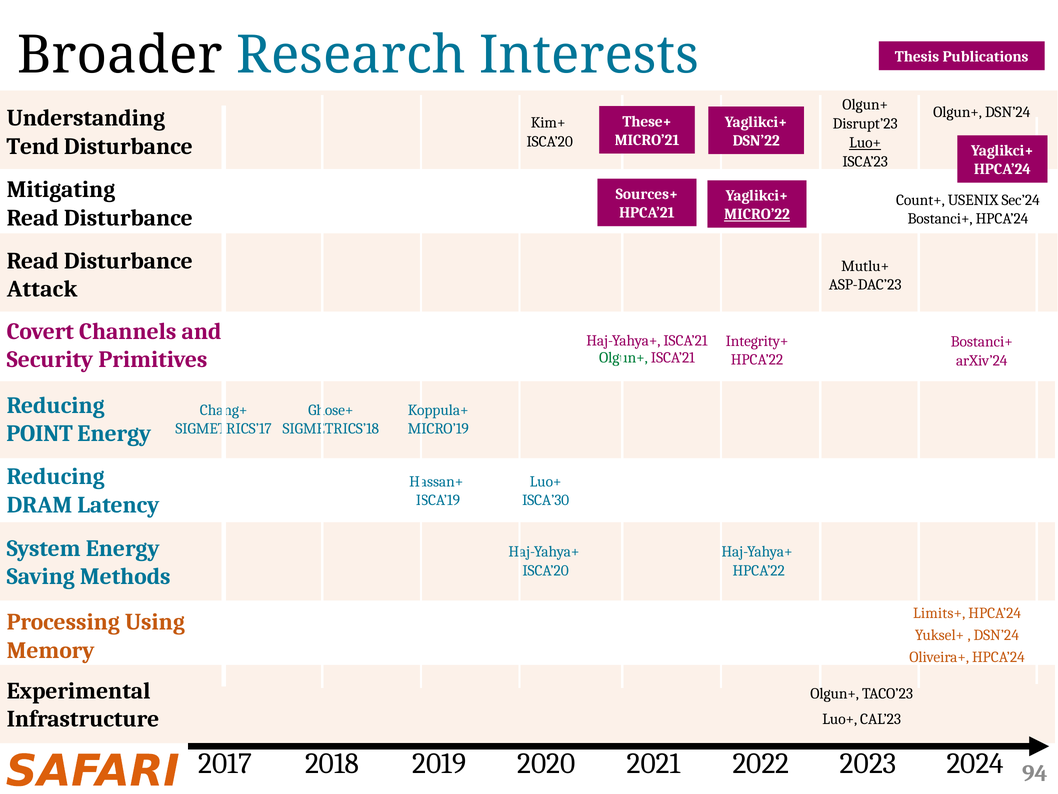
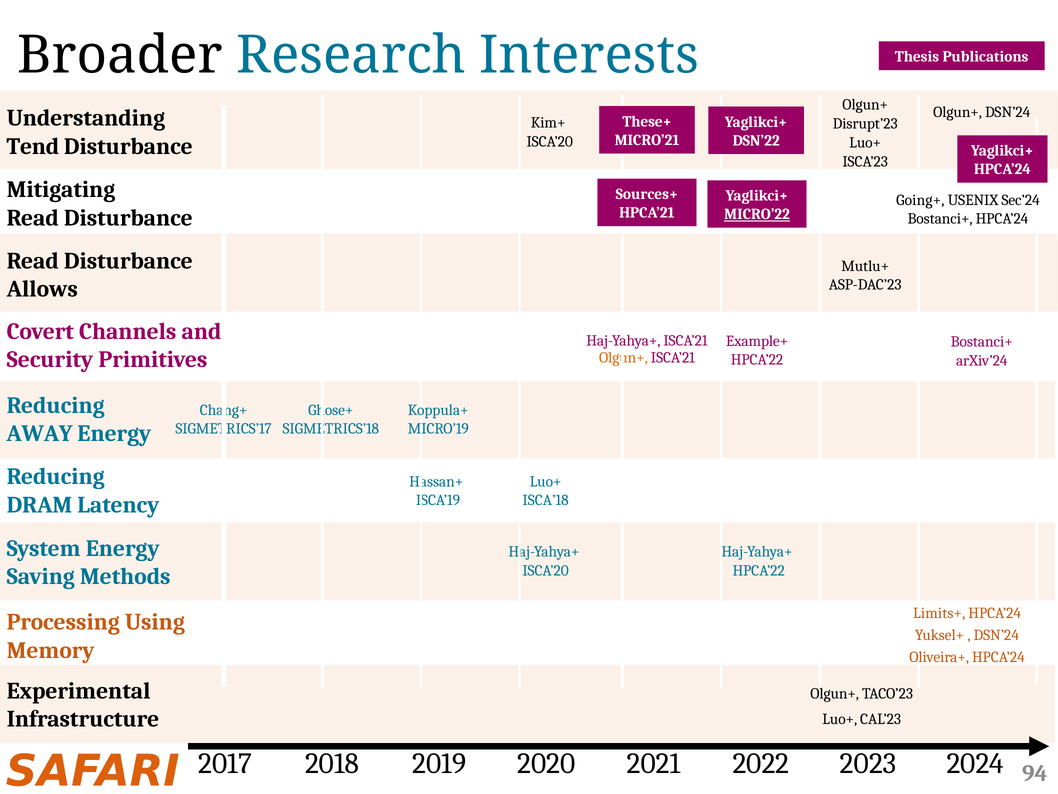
Luo+ at (865, 143) underline: present -> none
Count+: Count+ -> Going+
Attack: Attack -> Allows
Integrity+: Integrity+ -> Example+
Olgun+ at (623, 357) colour: green -> orange
POINT: POINT -> AWAY
ISCA’30: ISCA’30 -> ISCA’18
